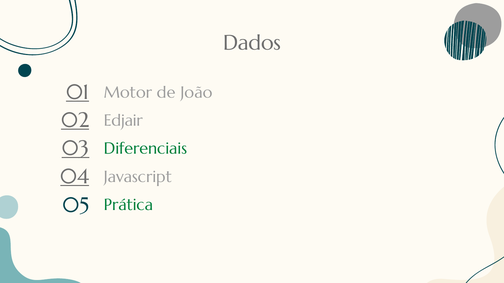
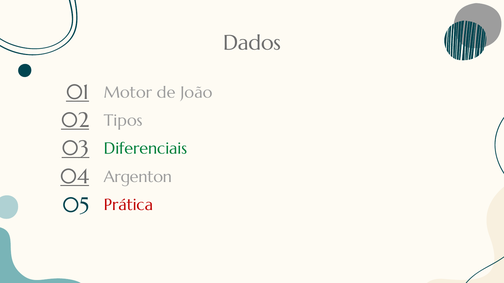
Edjair: Edjair -> Tipos
Javascript: Javascript -> Argenton
Prática colour: green -> red
